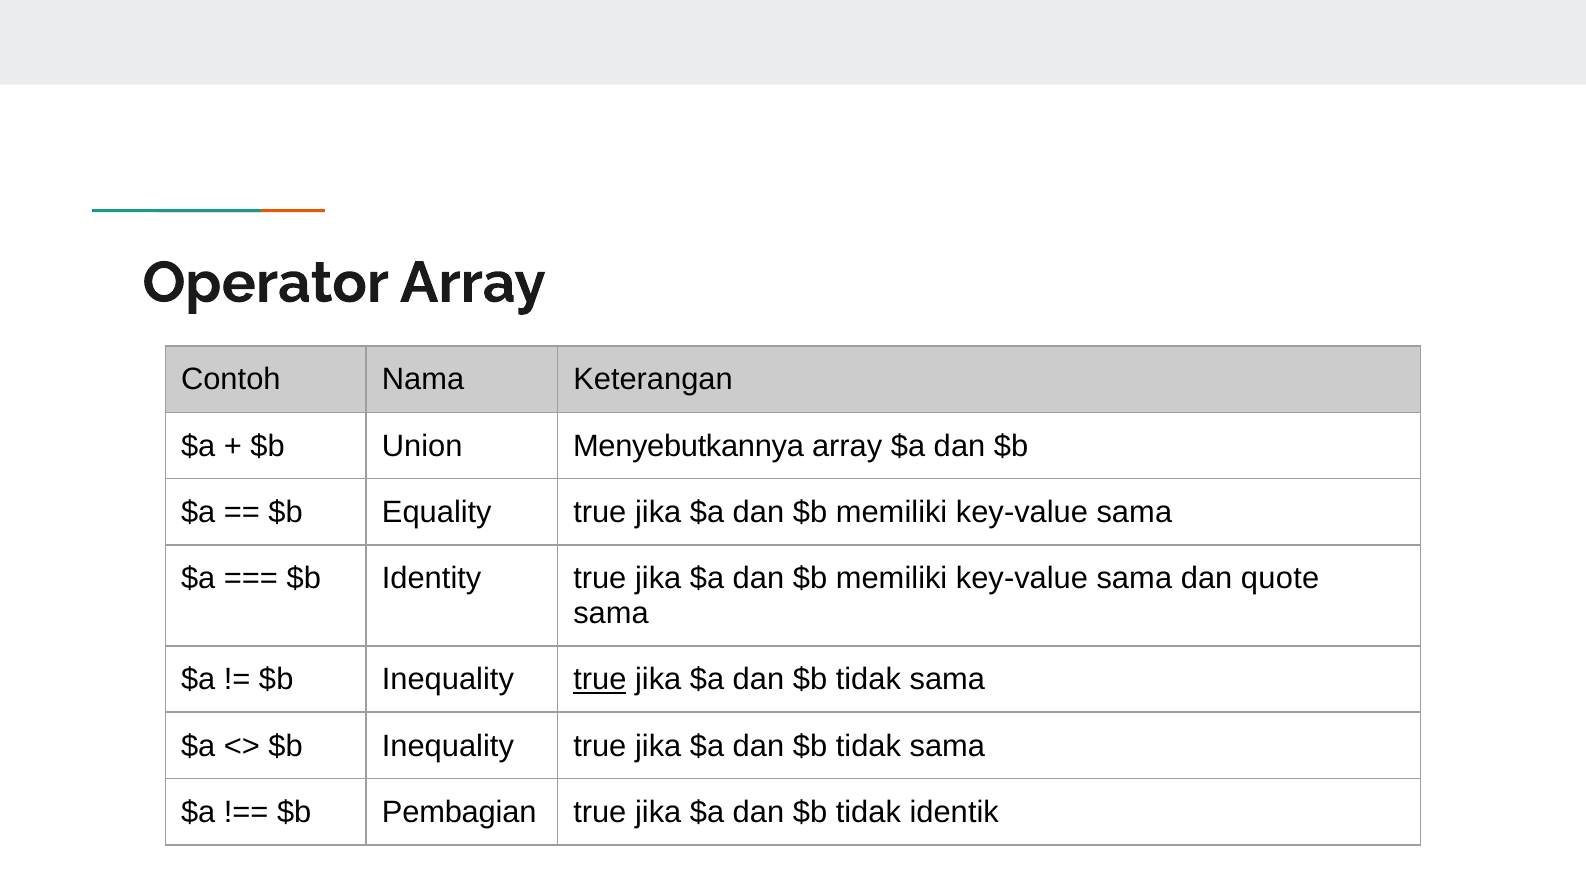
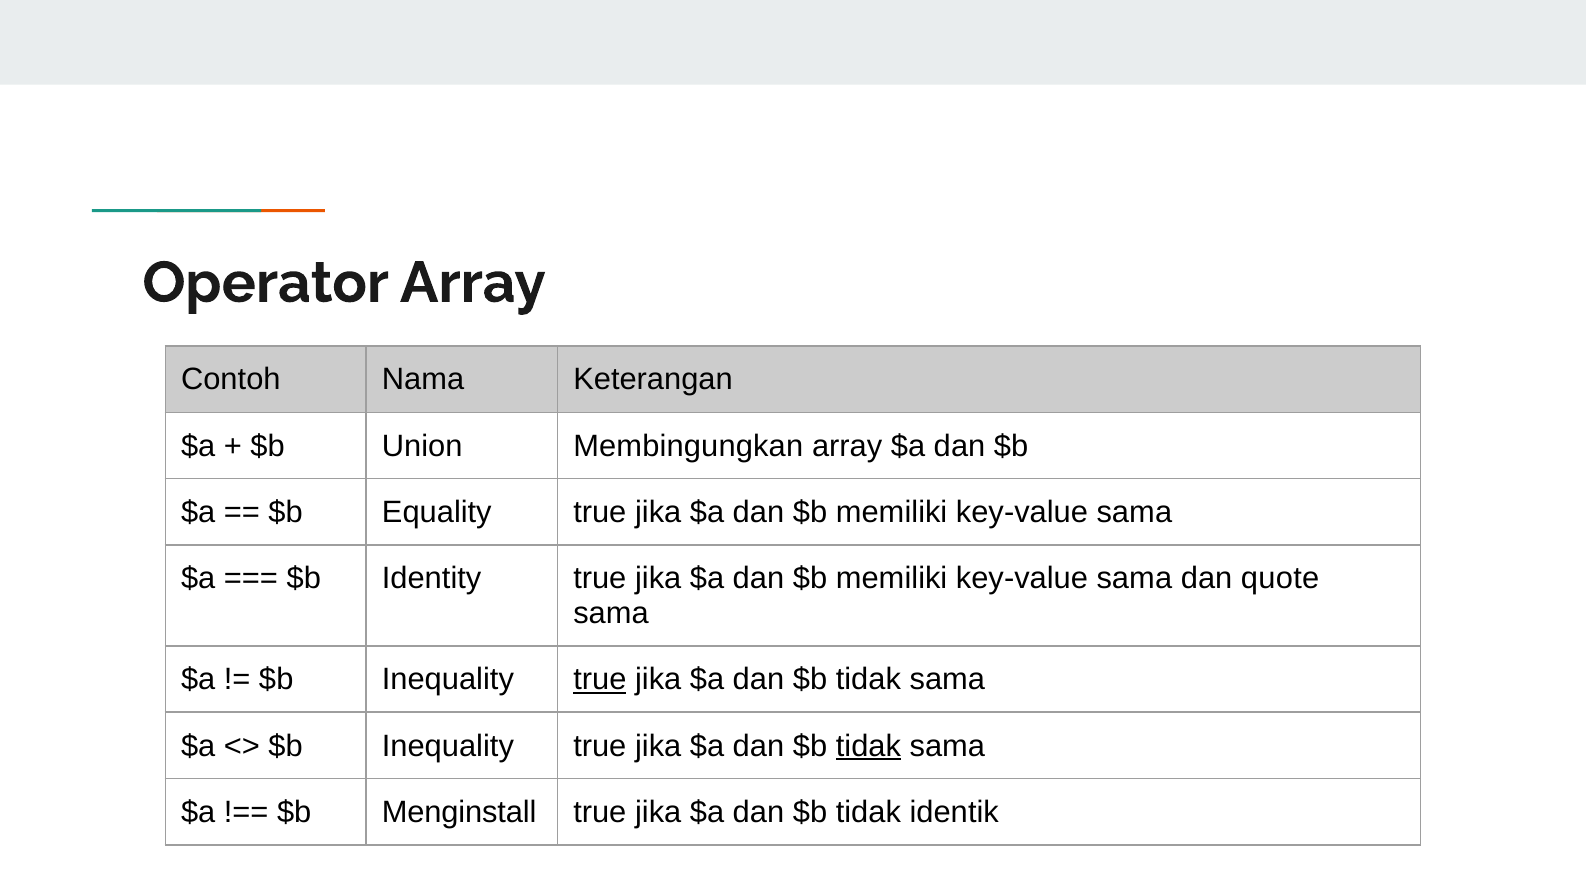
Menyebutkannya: Menyebutkannya -> Membingungkan
tidak at (868, 746) underline: none -> present
Pembagian: Pembagian -> Menginstall
